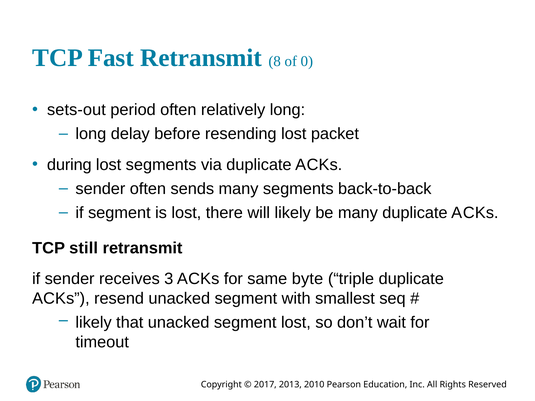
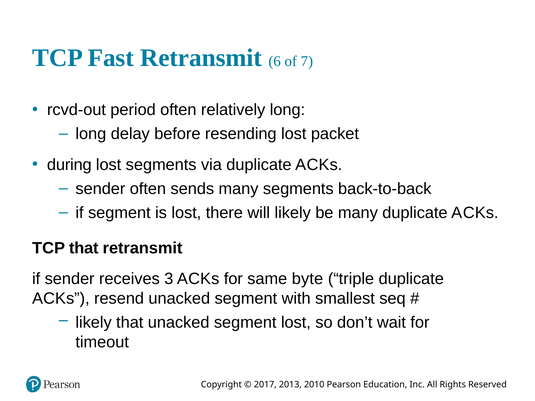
8: 8 -> 6
0: 0 -> 7
sets-out: sets-out -> rcvd-out
P still: still -> that
